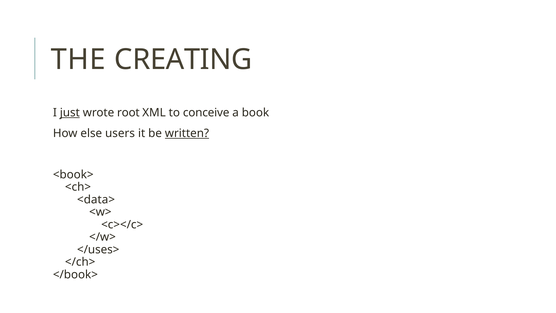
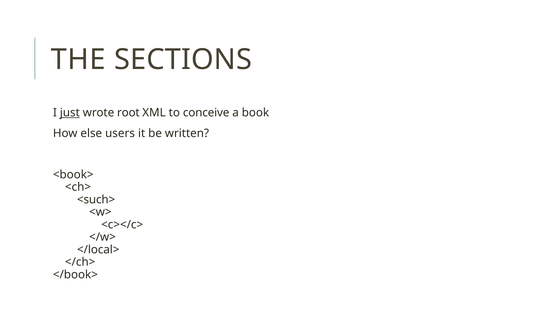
CREATING: CREATING -> SECTIONS
written underline: present -> none
<data>: <data> -> <such>
</uses>: </uses> -> </local>
